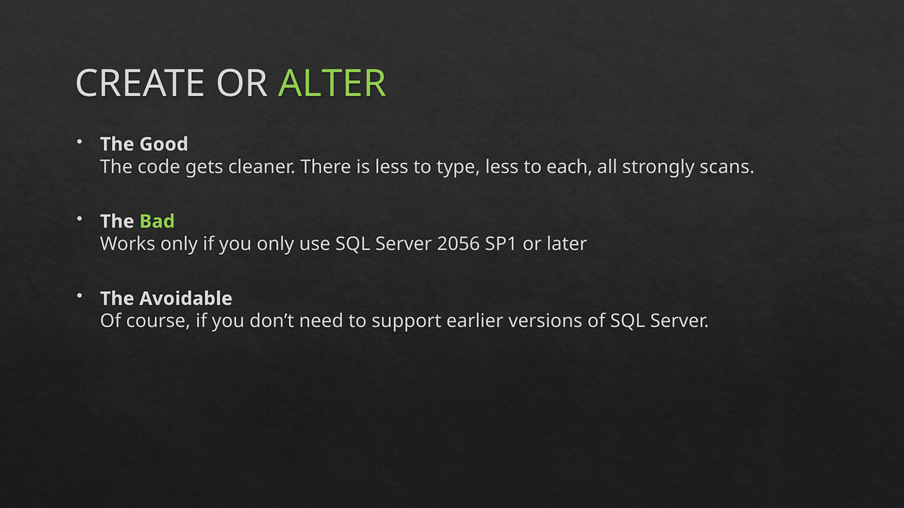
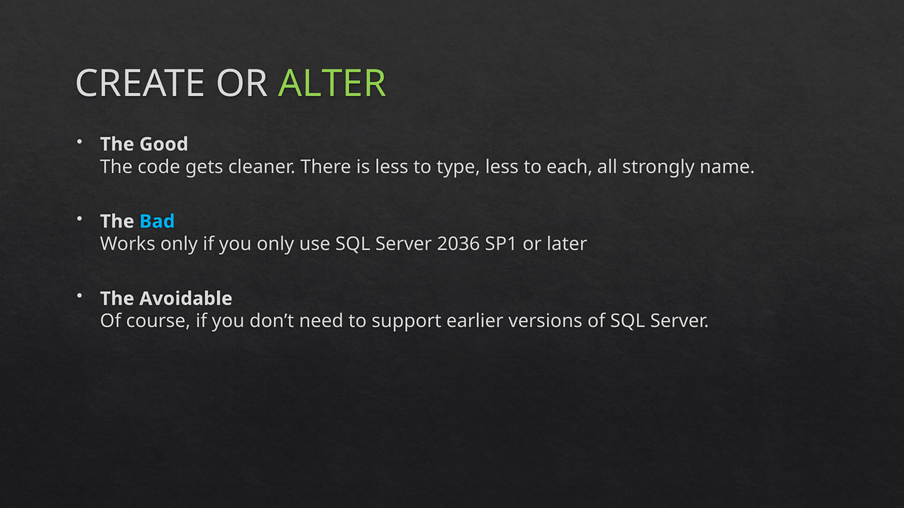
scans: scans -> name
Bad colour: light green -> light blue
2056: 2056 -> 2036
